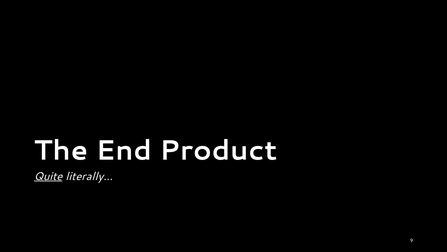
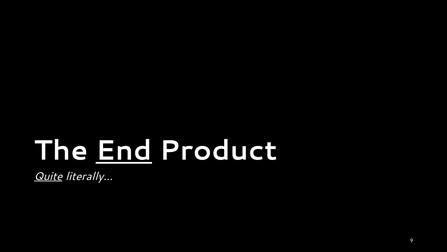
End underline: none -> present
